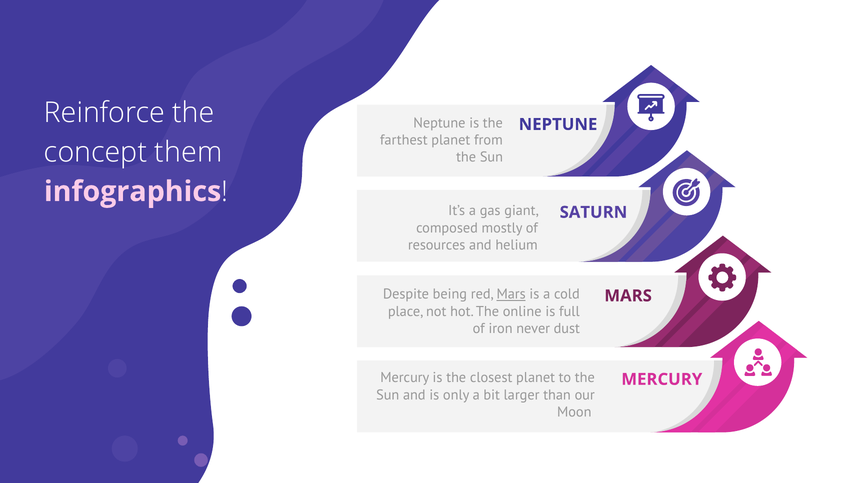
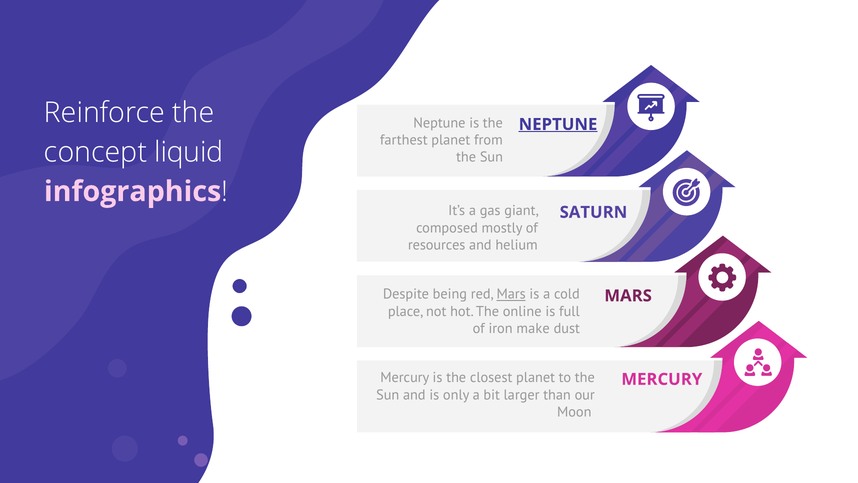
NEPTUNE at (558, 124) underline: none -> present
them: them -> liquid
never: never -> make
